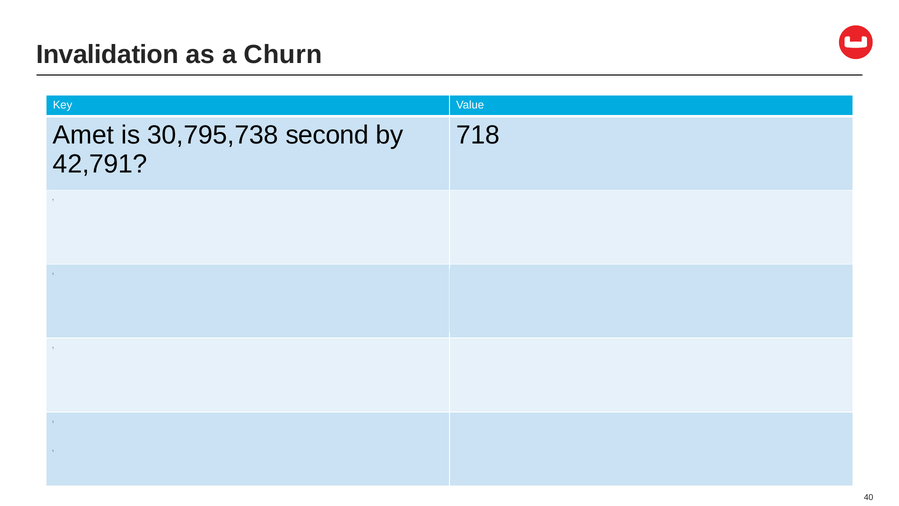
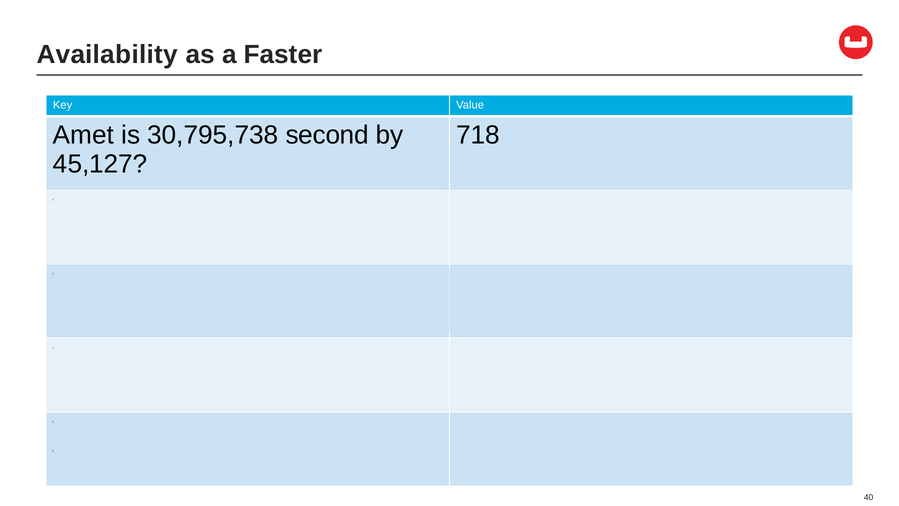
Invalidation: Invalidation -> Availability
Churn: Churn -> Faster
42,791: 42,791 -> 45,127
